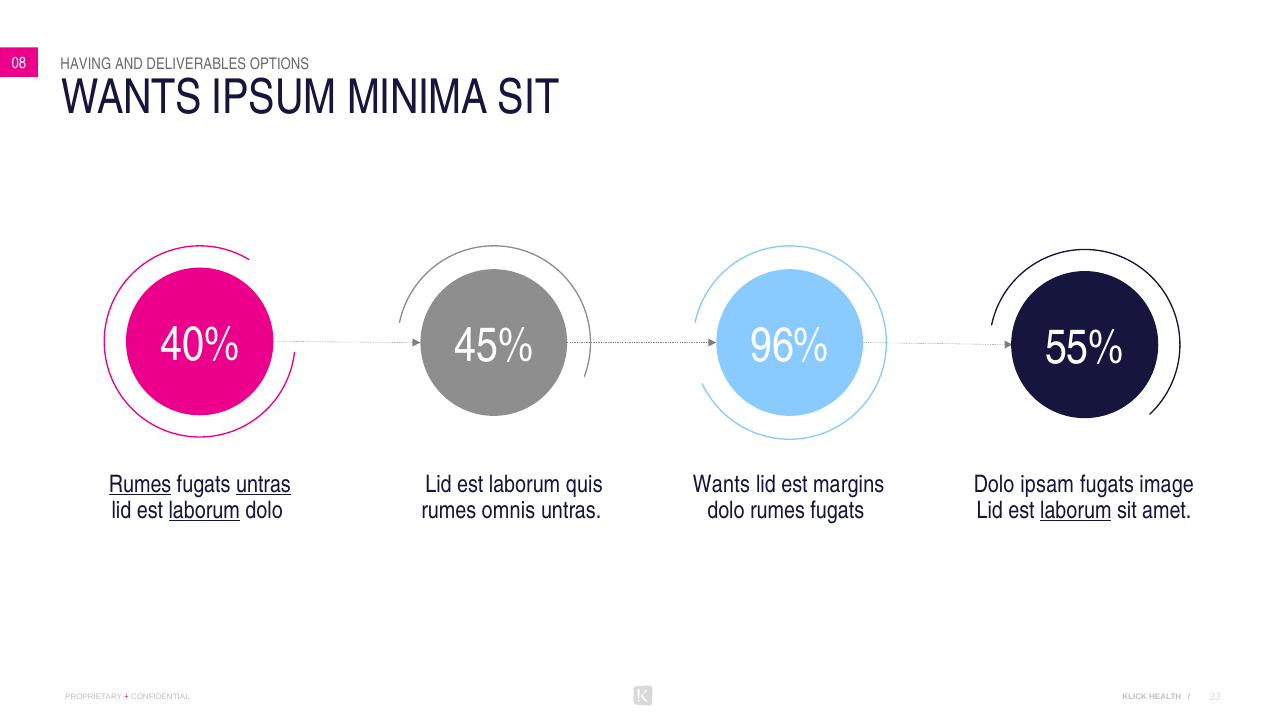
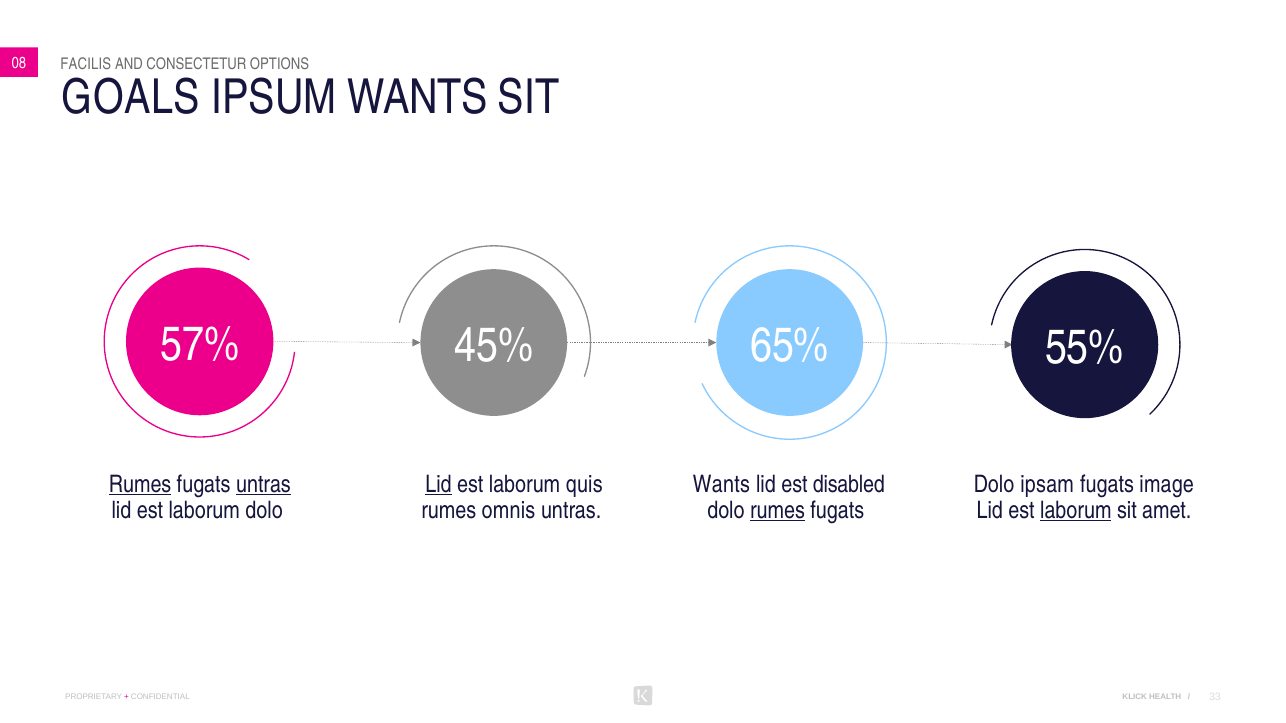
HAVING: HAVING -> FACILIS
DELIVERABLES: DELIVERABLES -> CONSECTETUR
WANTS at (131, 98): WANTS -> GOALS
IPSUM MINIMA: MINIMA -> WANTS
40%: 40% -> 57%
96%: 96% -> 65%
Lid at (438, 484) underline: none -> present
margins: margins -> disabled
laborum at (204, 510) underline: present -> none
rumes at (777, 510) underline: none -> present
